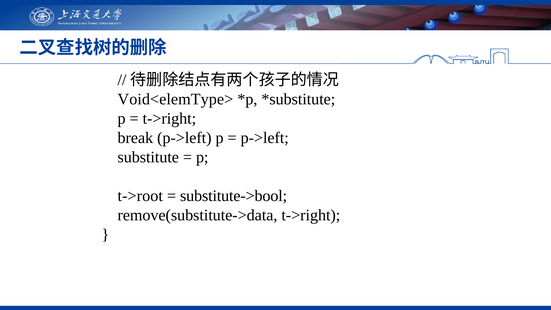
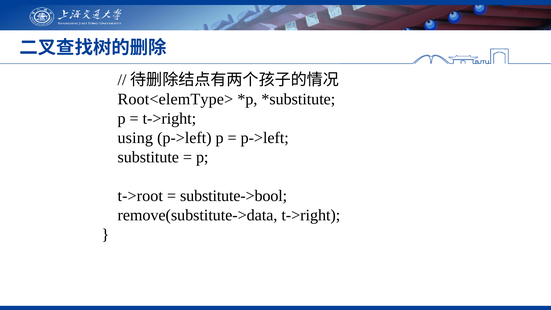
Void<elemType>: Void<elemType> -> Root<elemType>
break: break -> using
